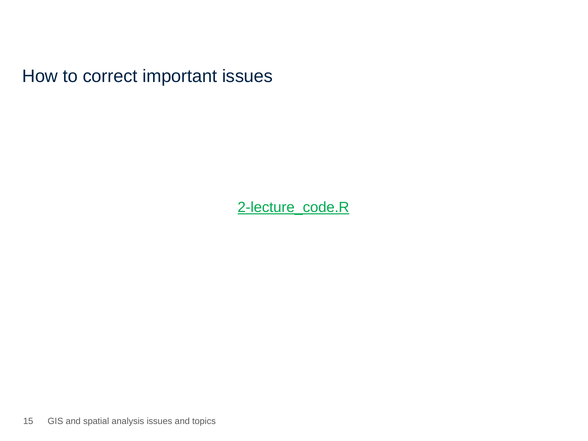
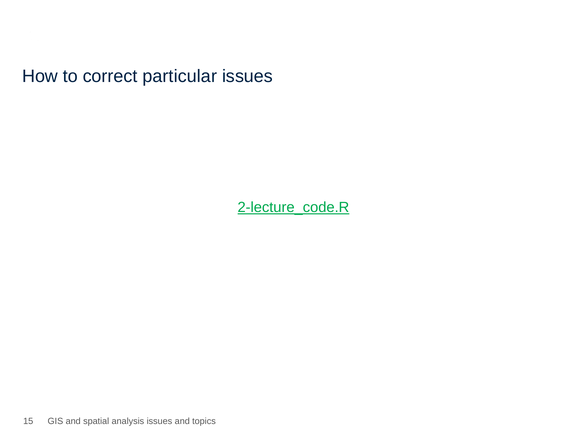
important: important -> particular
